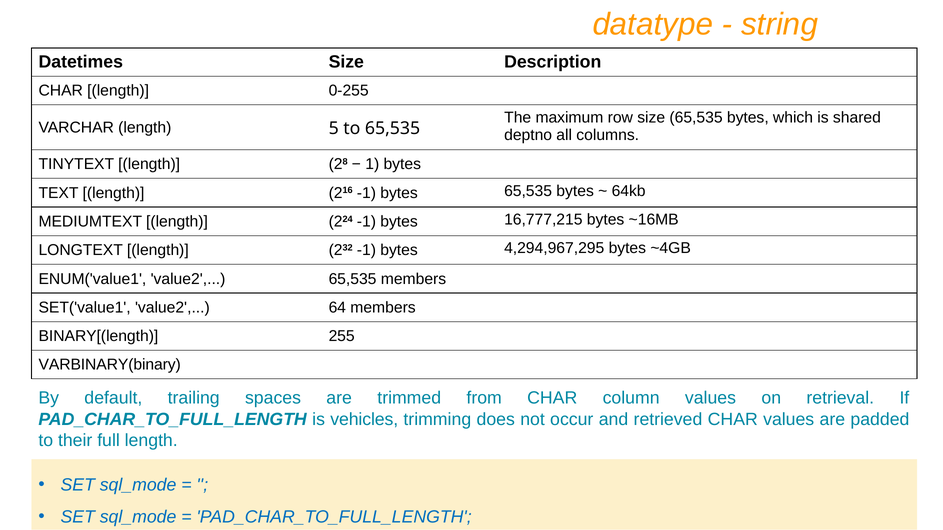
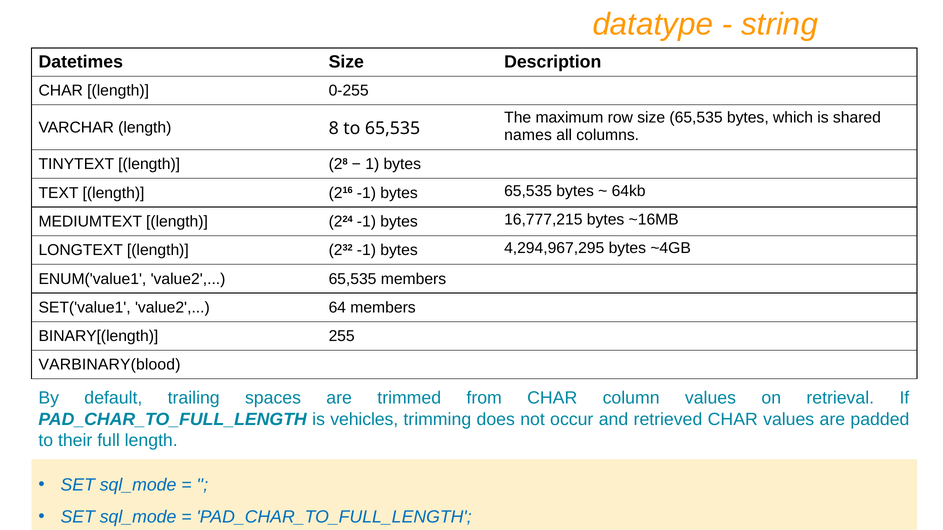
5: 5 -> 8
deptno: deptno -> names
VARBINARY(binary: VARBINARY(binary -> VARBINARY(blood
